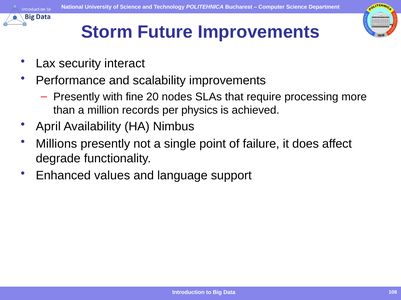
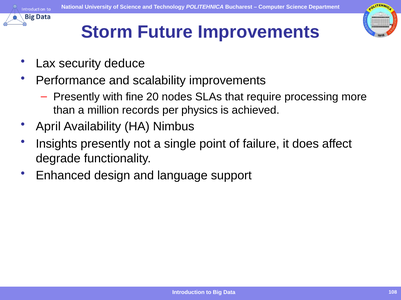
interact: interact -> deduce
Millions: Millions -> Insights
values: values -> design
